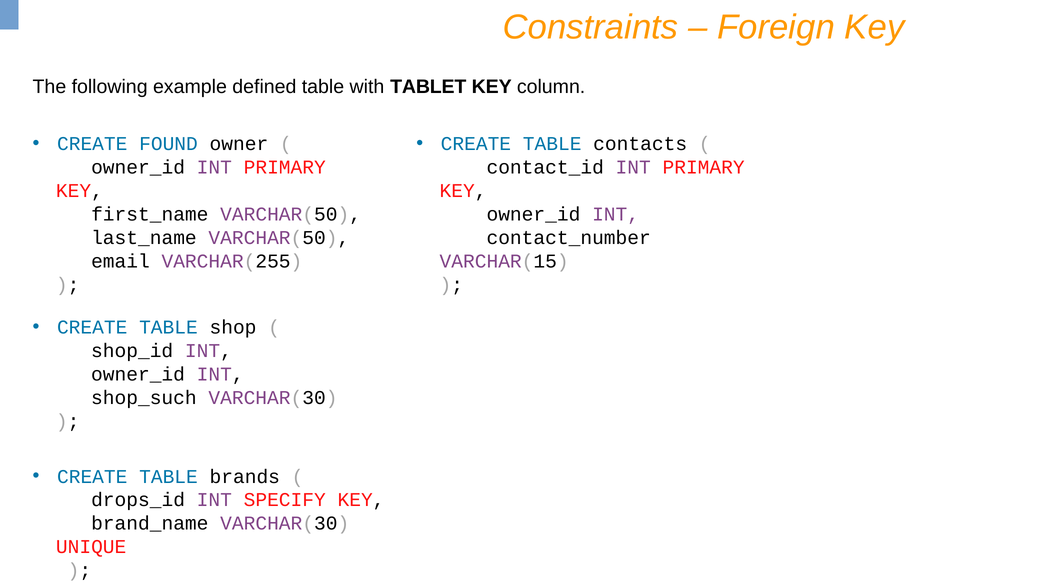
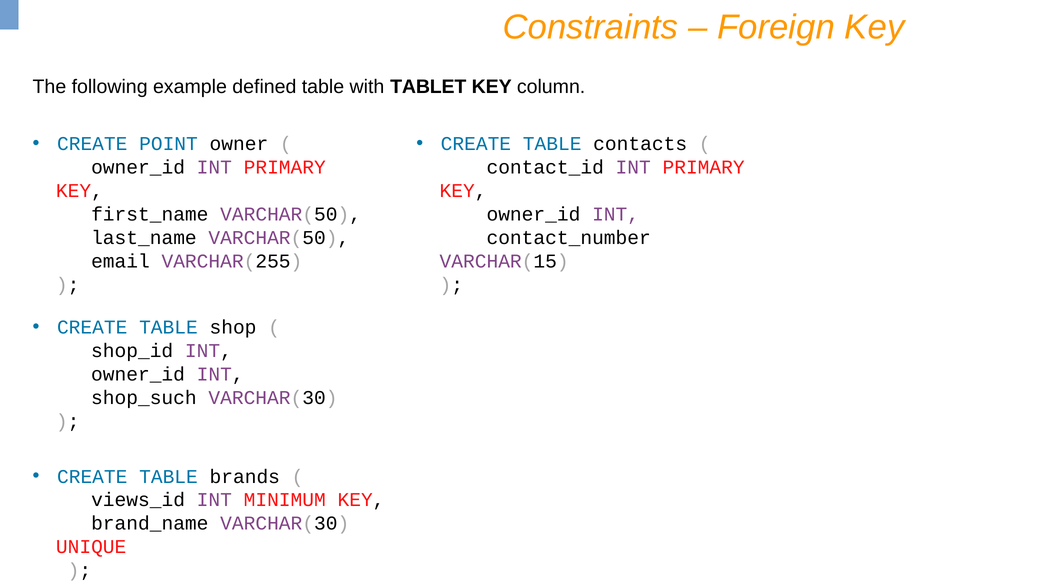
FOUND: FOUND -> POINT
drops_id: drops_id -> views_id
SPECIFY: SPECIFY -> MINIMUM
